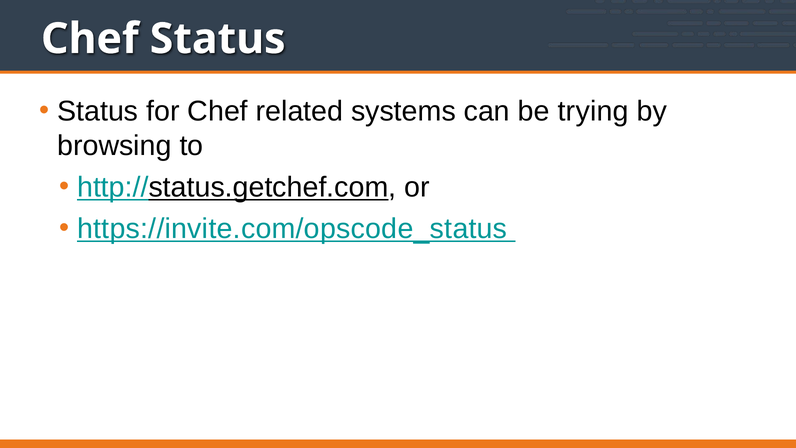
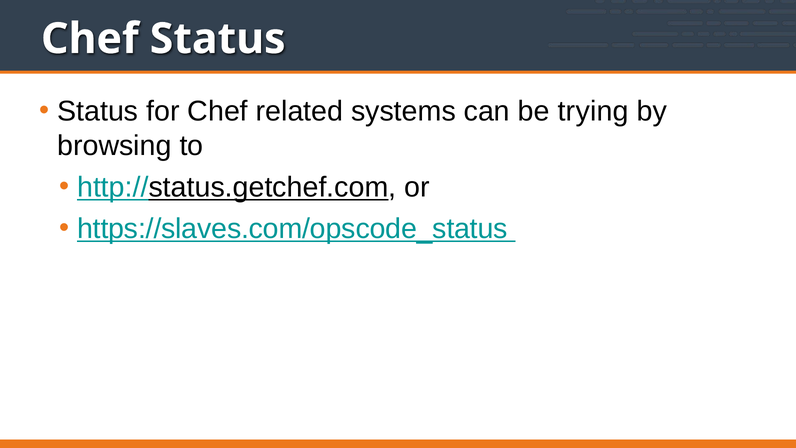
https://invite.com/opscode_status: https://invite.com/opscode_status -> https://slaves.com/opscode_status
